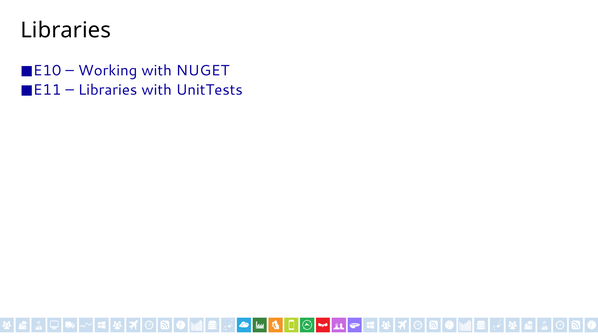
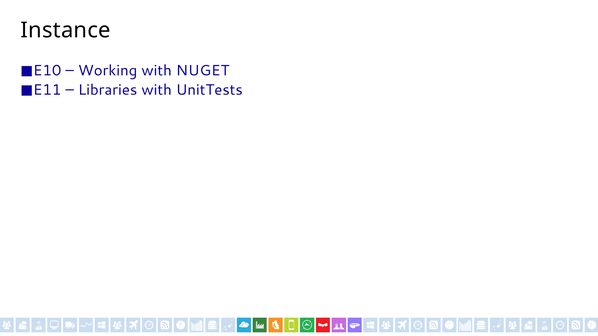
Libraries at (66, 30): Libraries -> Instance
